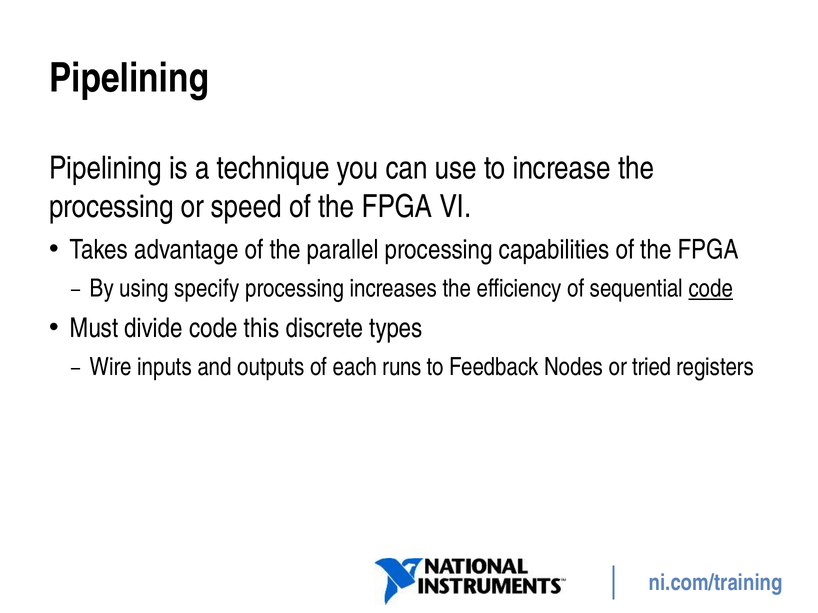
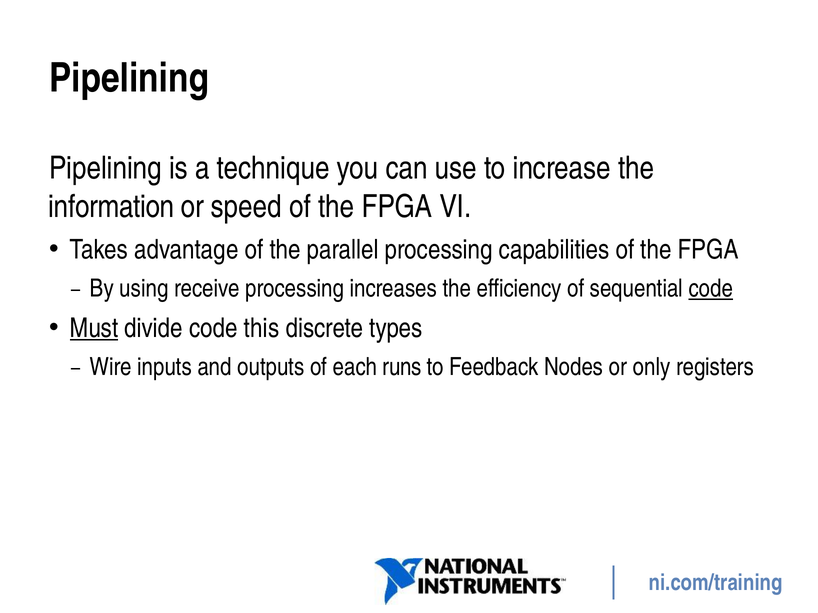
processing at (111, 207): processing -> information
specify: specify -> receive
Must underline: none -> present
tried: tried -> only
